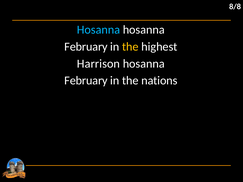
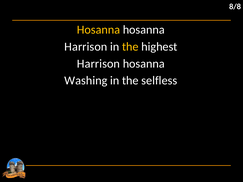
Hosanna at (99, 30) colour: light blue -> yellow
February at (86, 47): February -> Harrison
February at (86, 81): February -> Washing
nations: nations -> selfless
